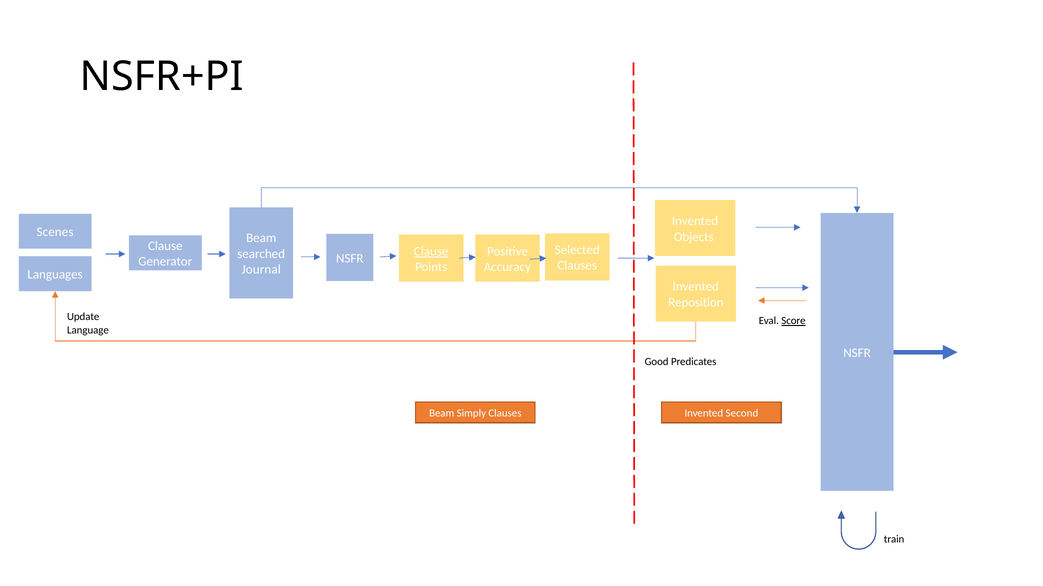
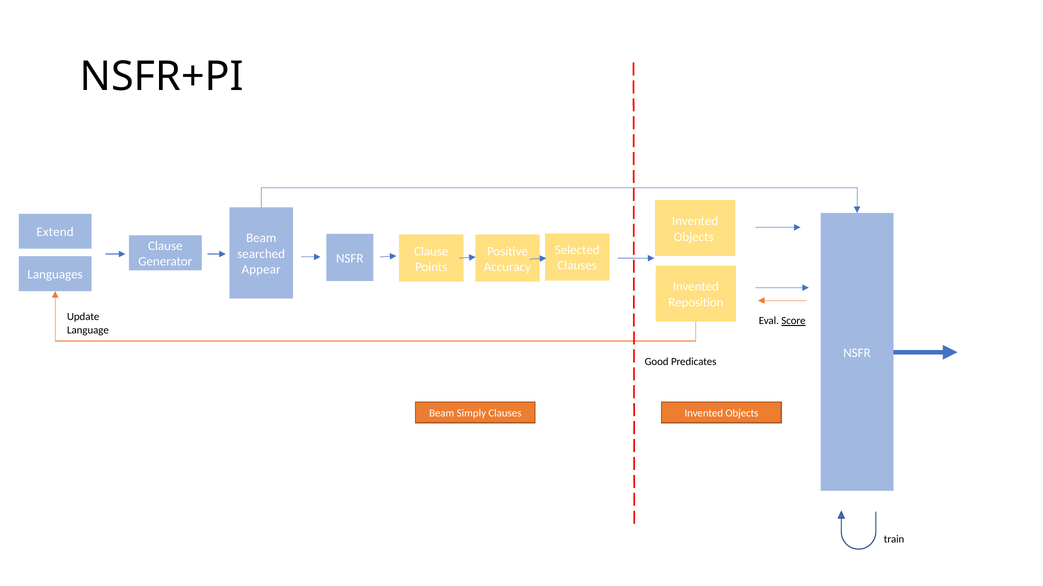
Scenes: Scenes -> Extend
Clause at (431, 252) underline: present -> none
Journal: Journal -> Appear
Clauses Invented Second: Second -> Objects
